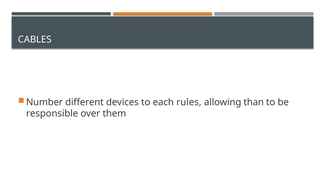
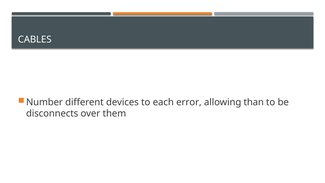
rules: rules -> error
responsible: responsible -> disconnects
